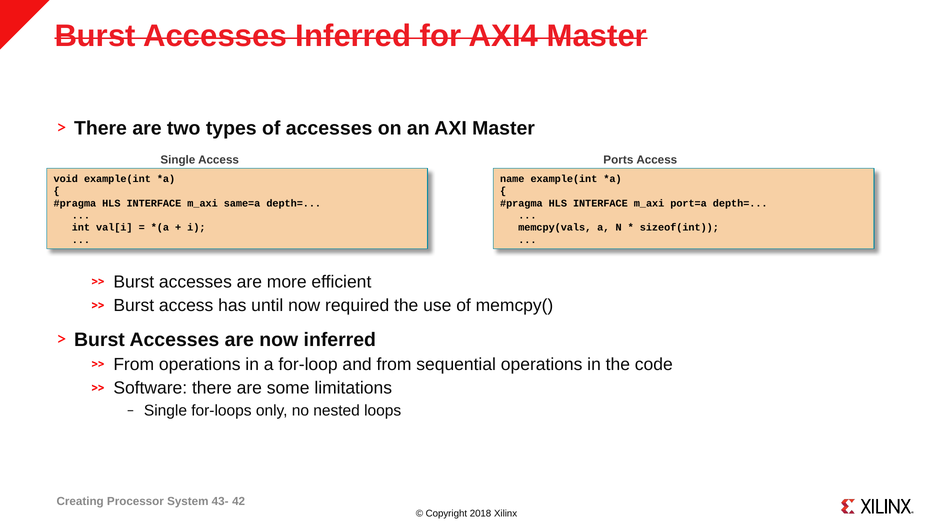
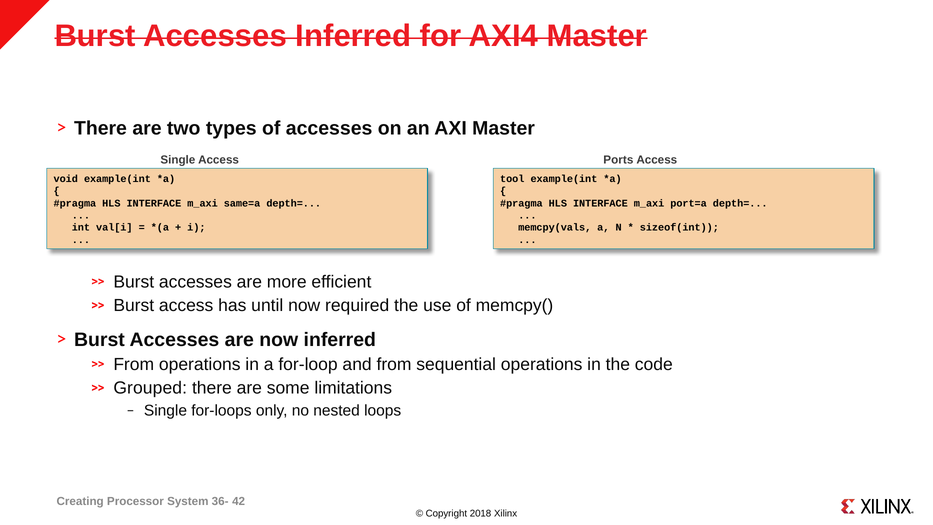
name: name -> tool
Software: Software -> Grouped
43-: 43- -> 36-
